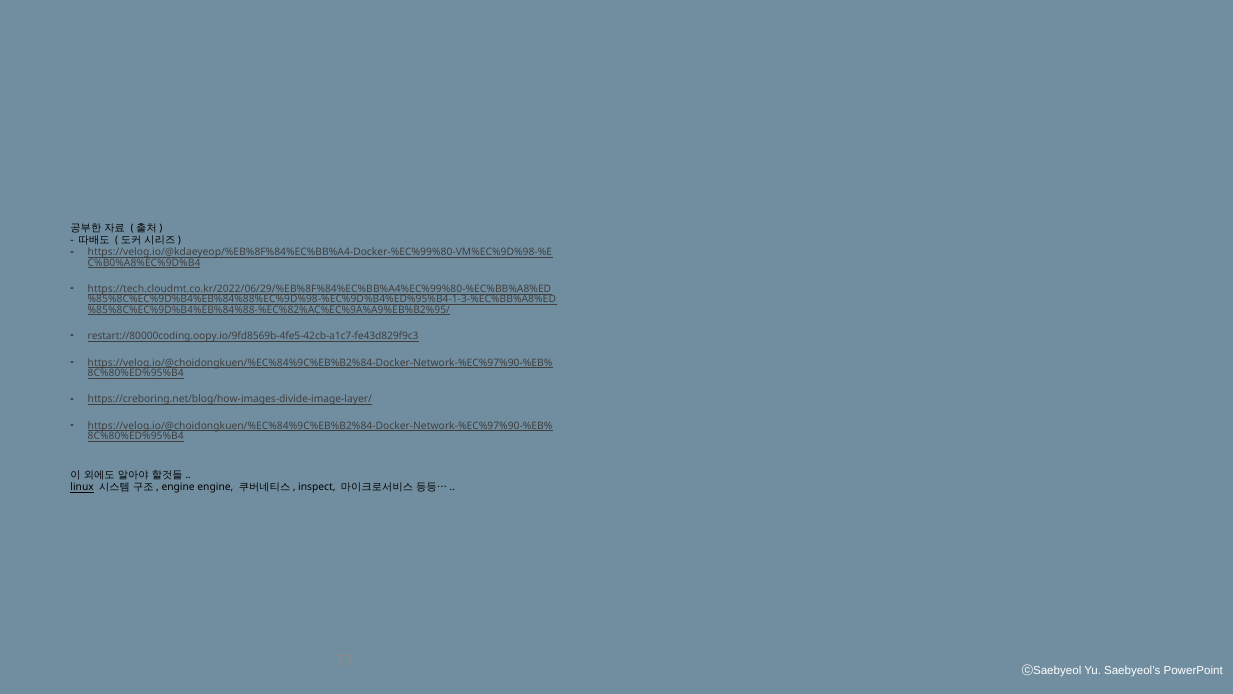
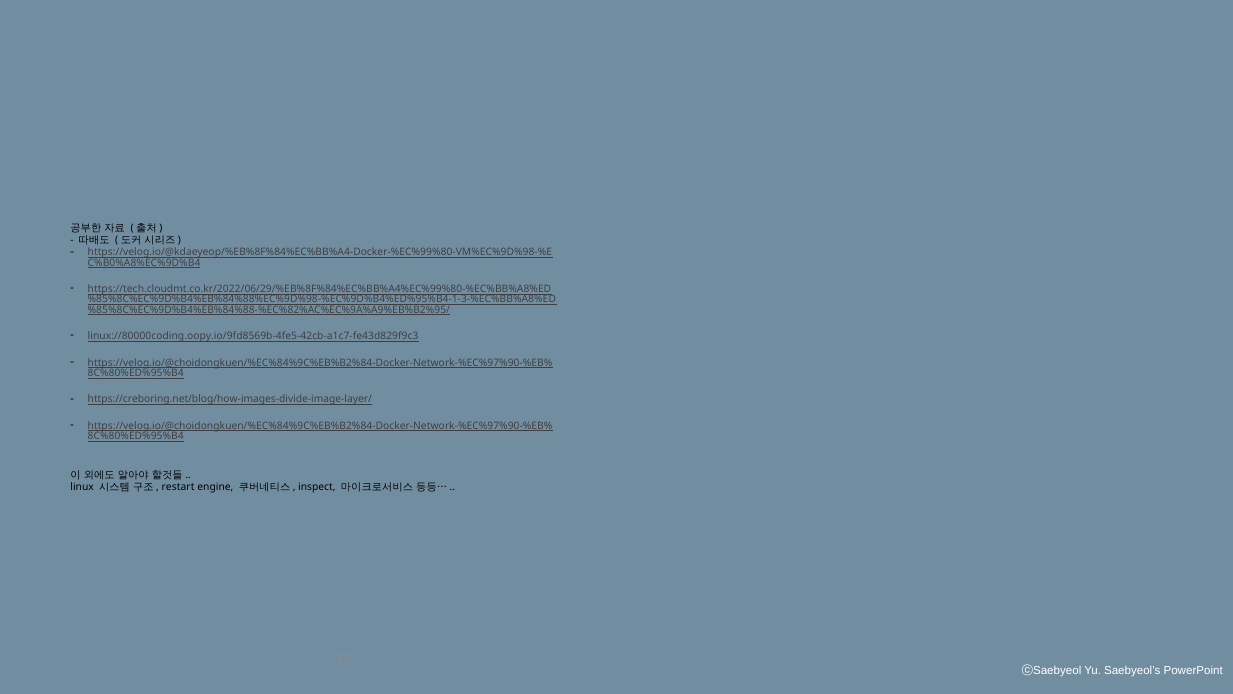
restart://80000coding.oopy.io/9fd8569b-4fe5-42cb-a1c7-fe43d829f9c3: restart://80000coding.oopy.io/9fd8569b-4fe5-42cb-a1c7-fe43d829f9c3 -> linux://80000coding.oopy.io/9fd8569b-4fe5-42cb-a1c7-fe43d829f9c3
linux underline: present -> none
engine at (178, 487): engine -> restart
